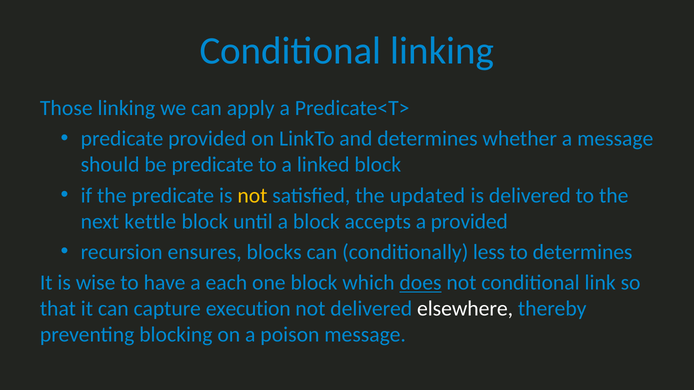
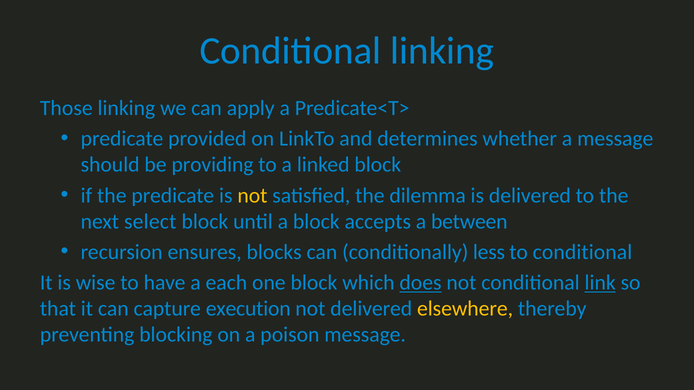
be predicate: predicate -> providing
updated: updated -> dilemma
kettle: kettle -> select
a provided: provided -> between
to determines: determines -> conditional
link underline: none -> present
elsewhere colour: white -> yellow
